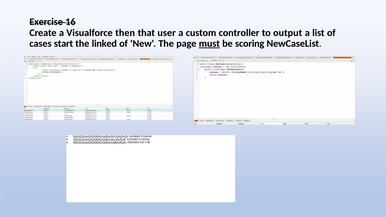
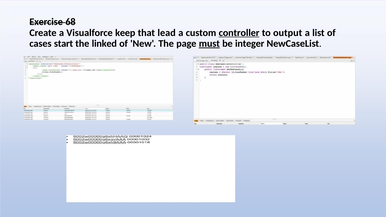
16: 16 -> 68
then: then -> keep
user: user -> lead
controller underline: none -> present
scoring: scoring -> integer
